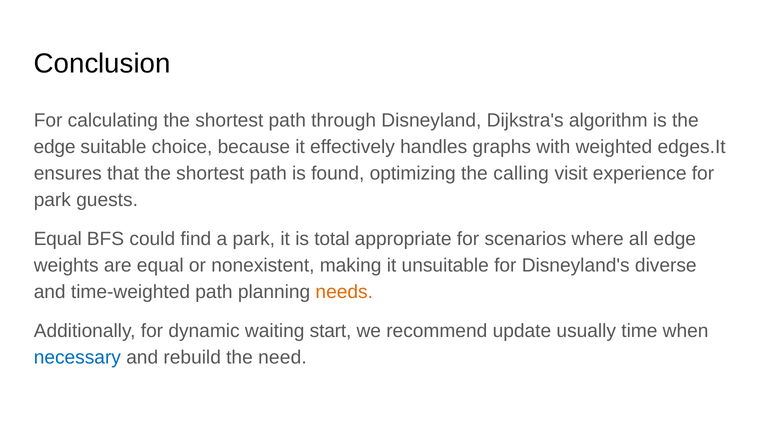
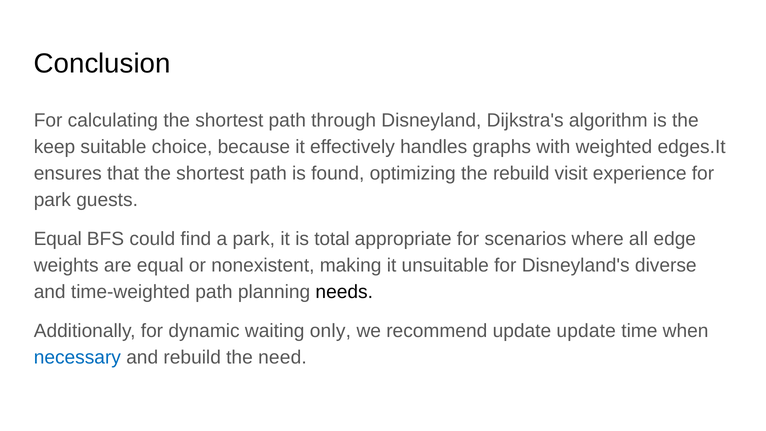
edge at (55, 147): edge -> keep
the calling: calling -> rebuild
needs colour: orange -> black
start: start -> only
update usually: usually -> update
